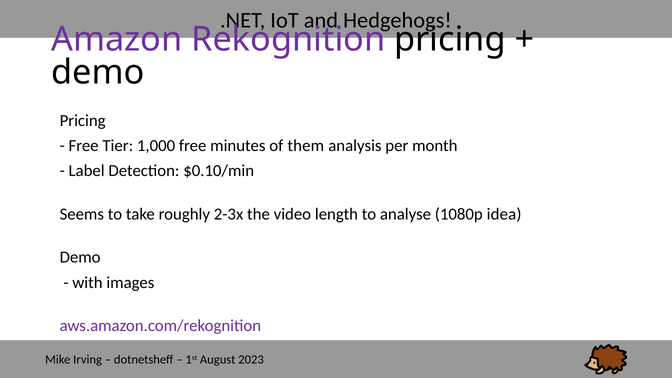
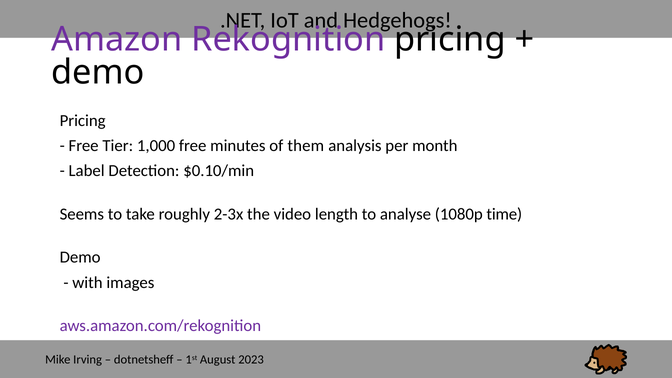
idea: idea -> time
